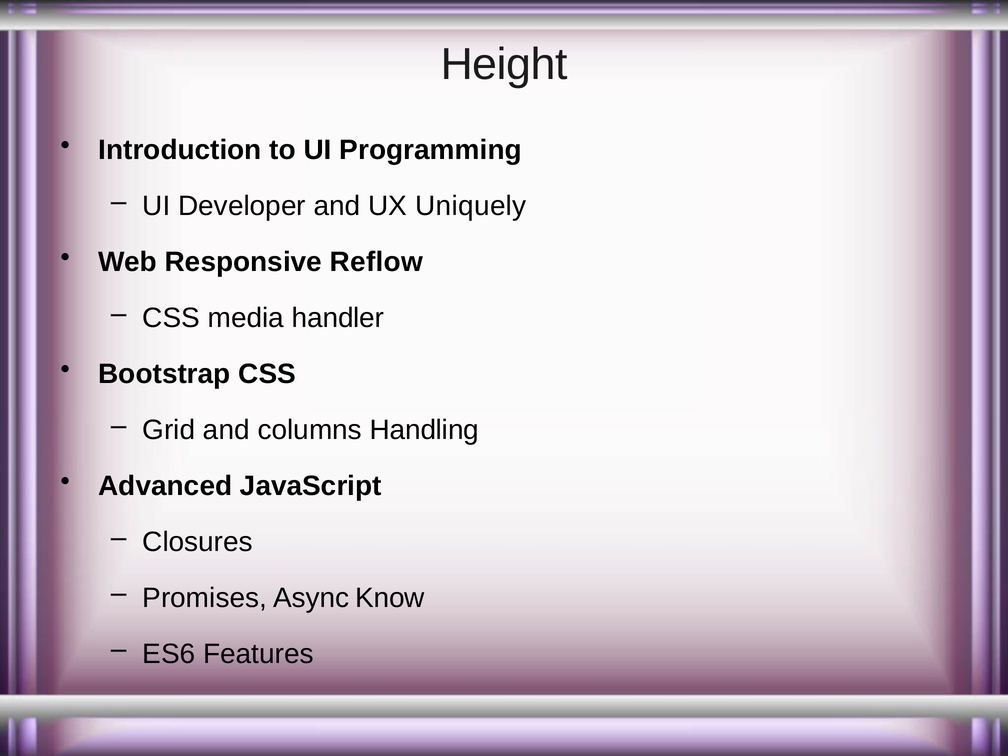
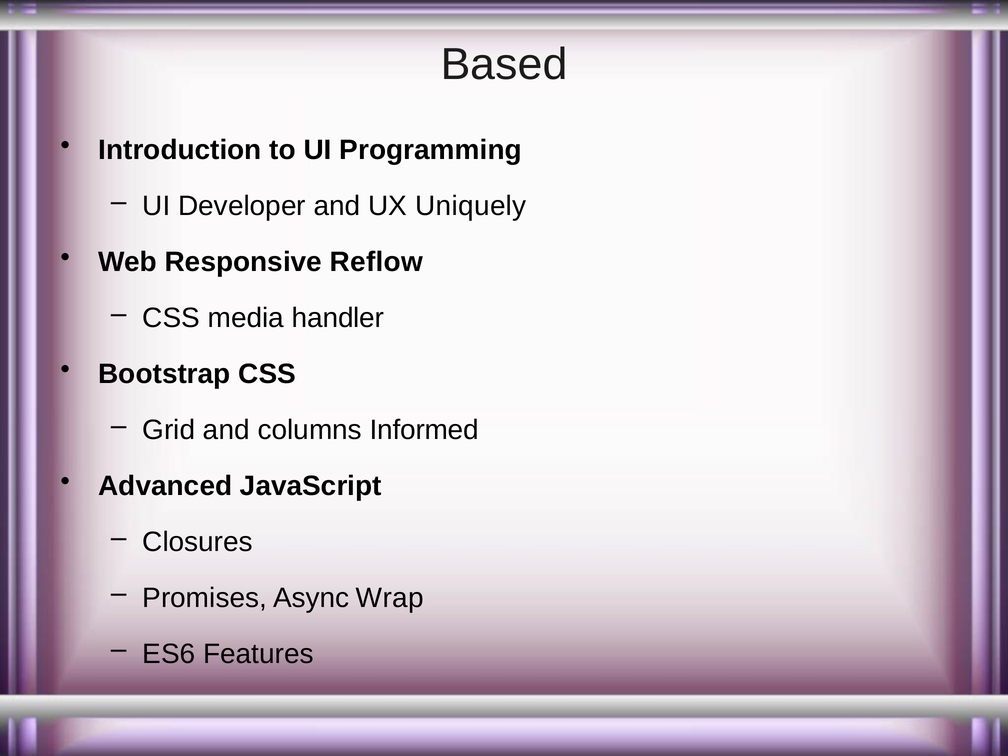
Height: Height -> Based
Handling: Handling -> Informed
Know: Know -> Wrap
